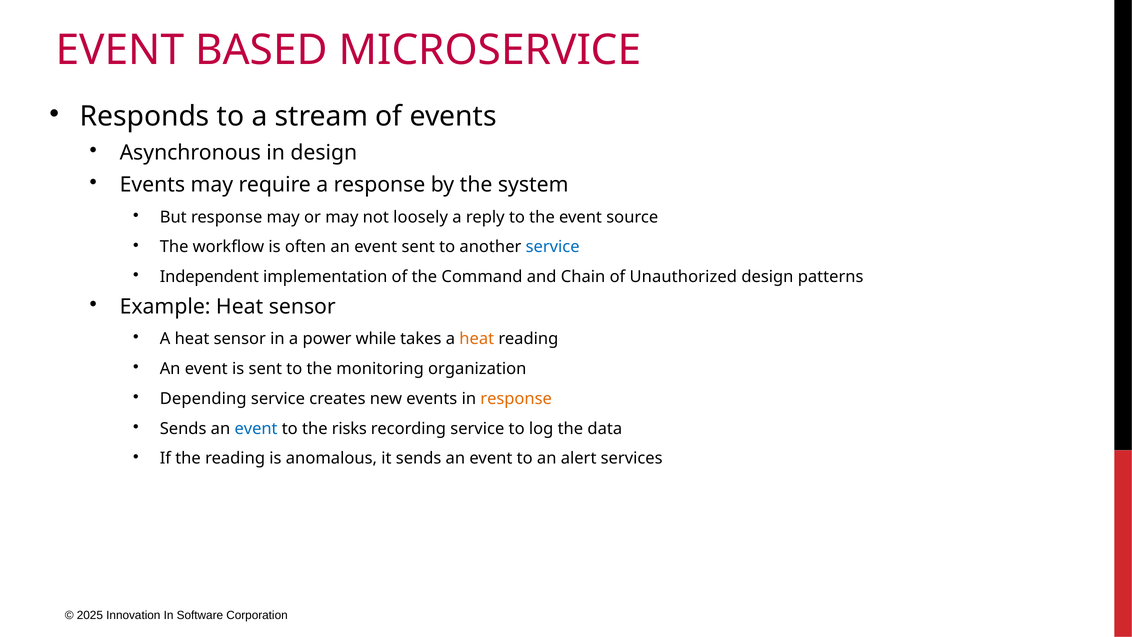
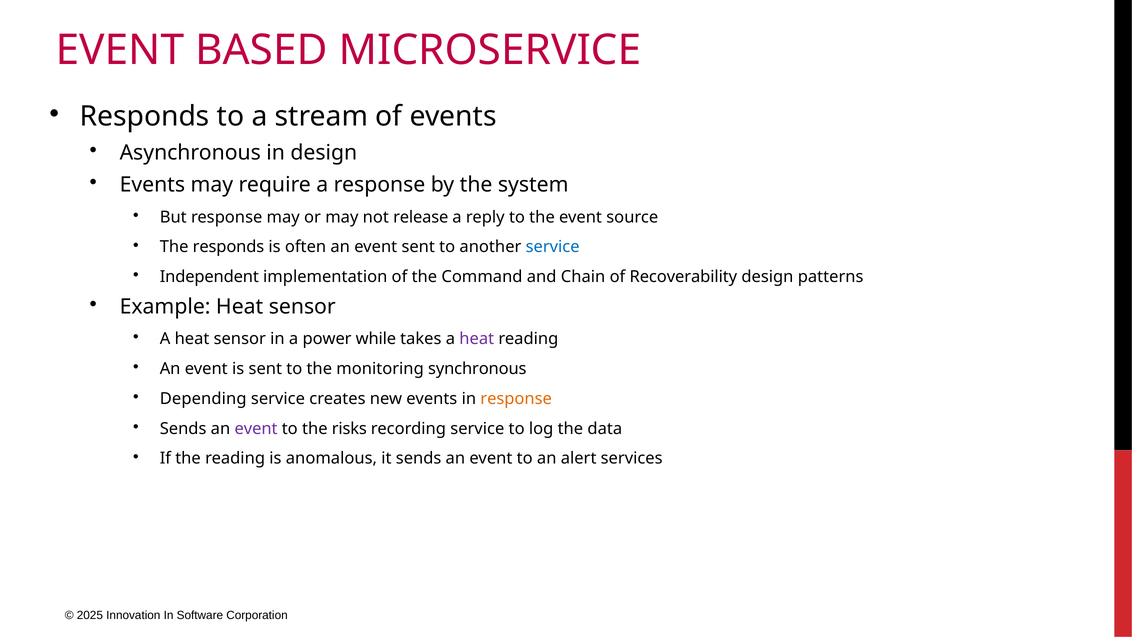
loosely: loosely -> release
The workflow: workflow -> responds
Unauthorized: Unauthorized -> Recoverability
heat at (477, 339) colour: orange -> purple
organization: organization -> synchronous
event at (256, 428) colour: blue -> purple
